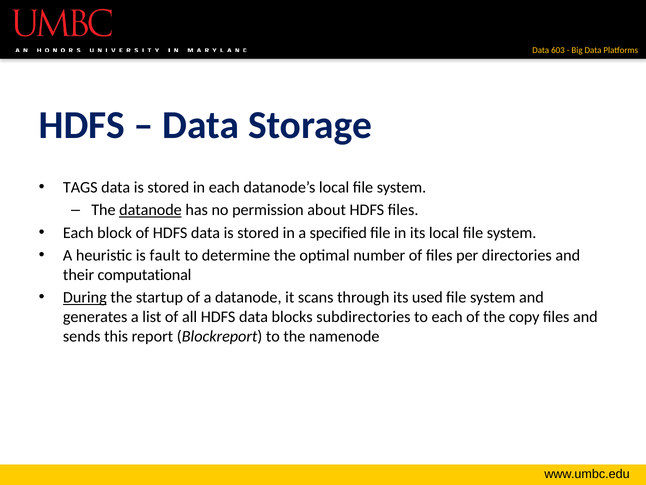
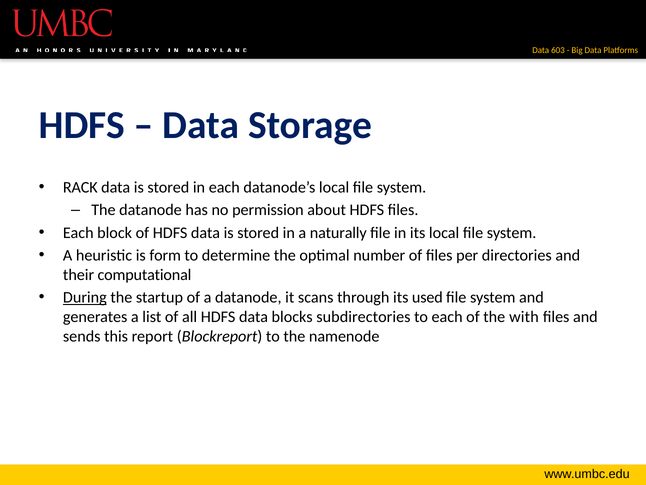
TAGS: TAGS -> RACK
datanode at (150, 210) underline: present -> none
specified: specified -> naturally
fault: fault -> form
copy: copy -> with
